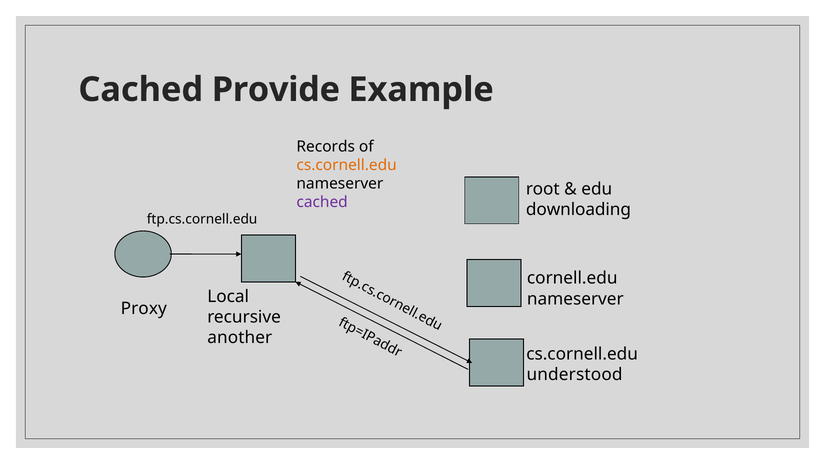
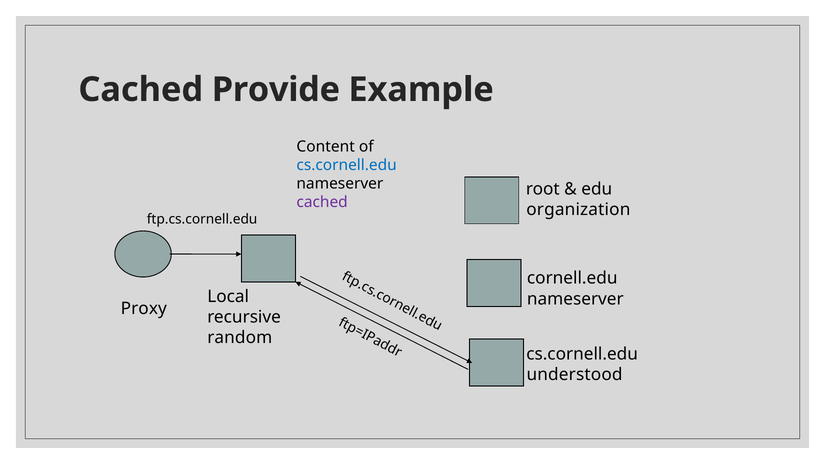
Records: Records -> Content
cs.cornell.edu at (347, 165) colour: orange -> blue
downloading: downloading -> organization
another: another -> random
